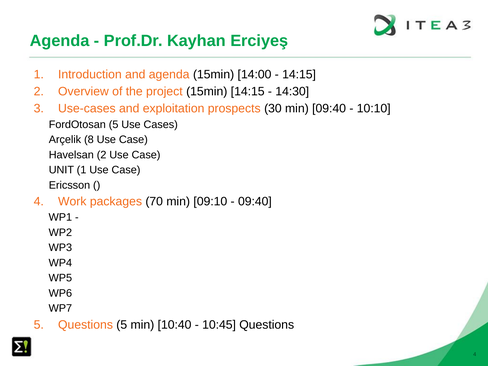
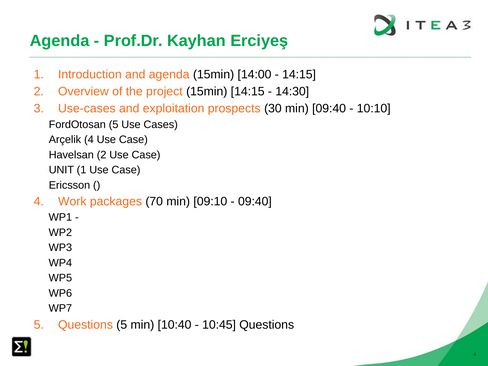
Arçelik 8: 8 -> 4
